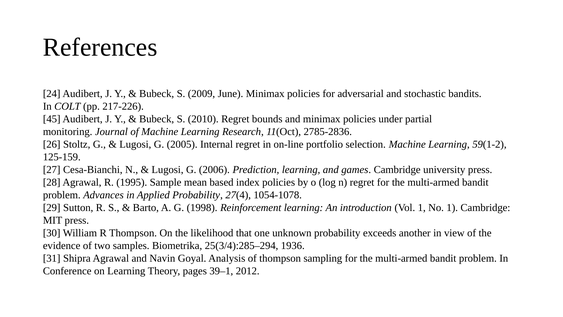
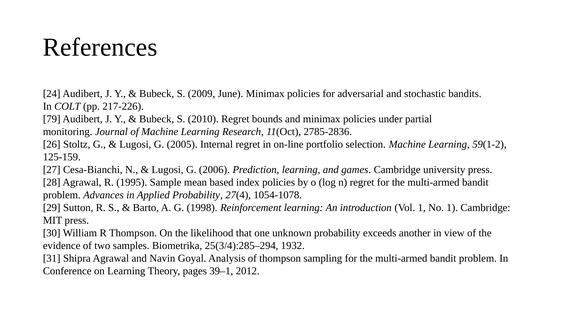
45: 45 -> 79
1936: 1936 -> 1932
